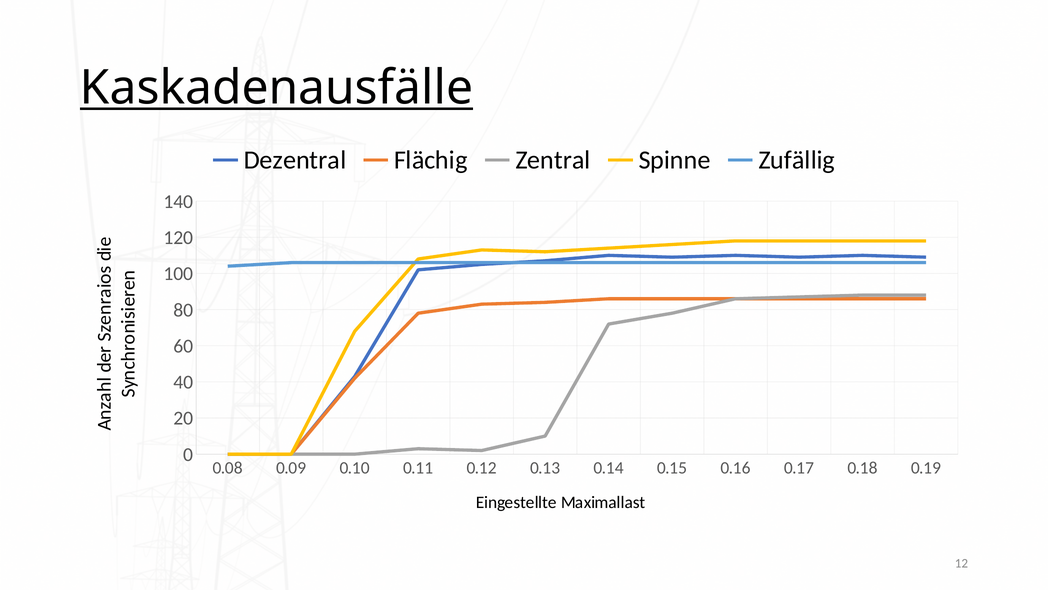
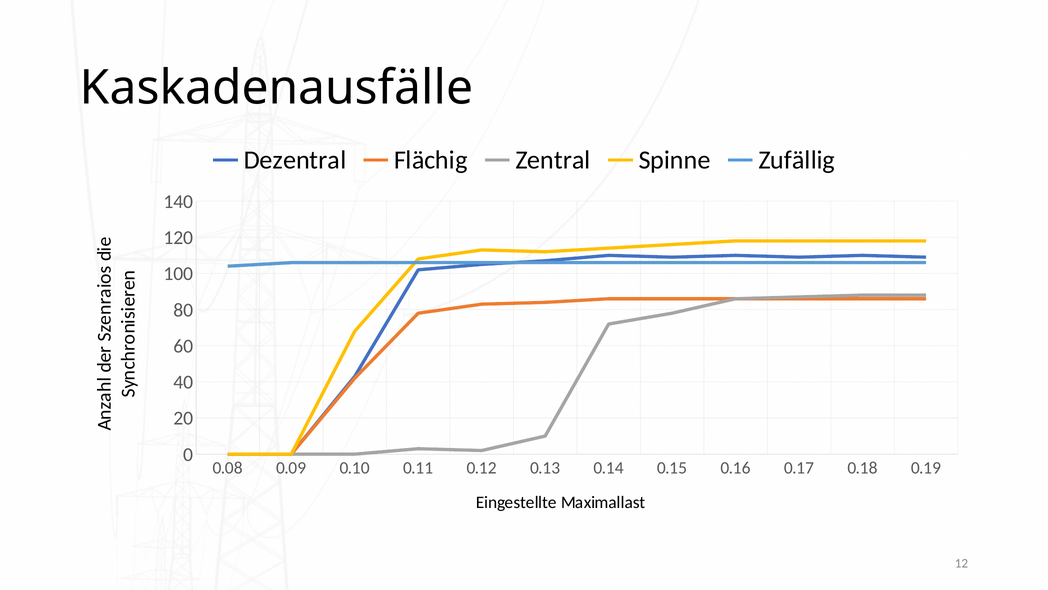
Kaskadenausfälle underline: present -> none
